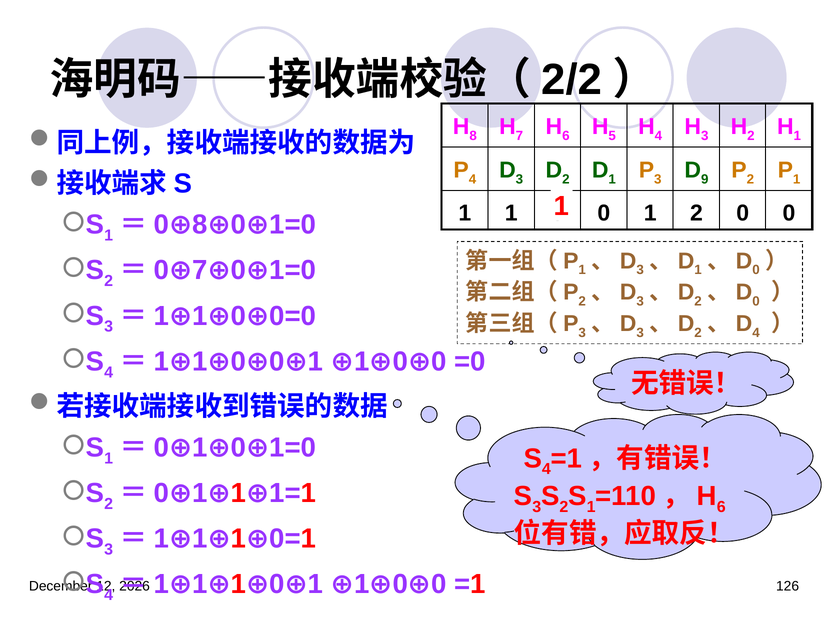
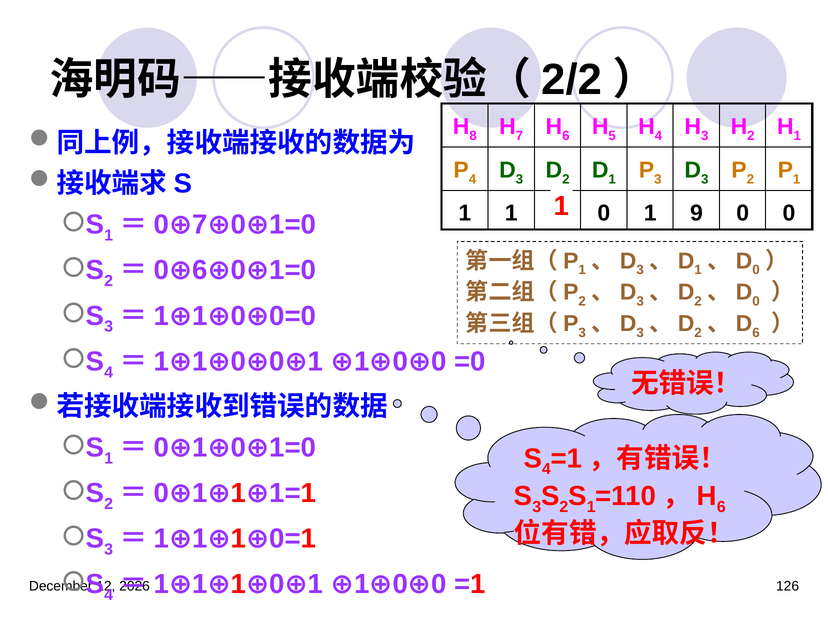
9 at (705, 179): 9 -> 3
1 2: 2 -> 9
8 at (200, 225): 8 -> 7
7 at (200, 270): 7 -> 6
4 at (756, 333): 4 -> 6
